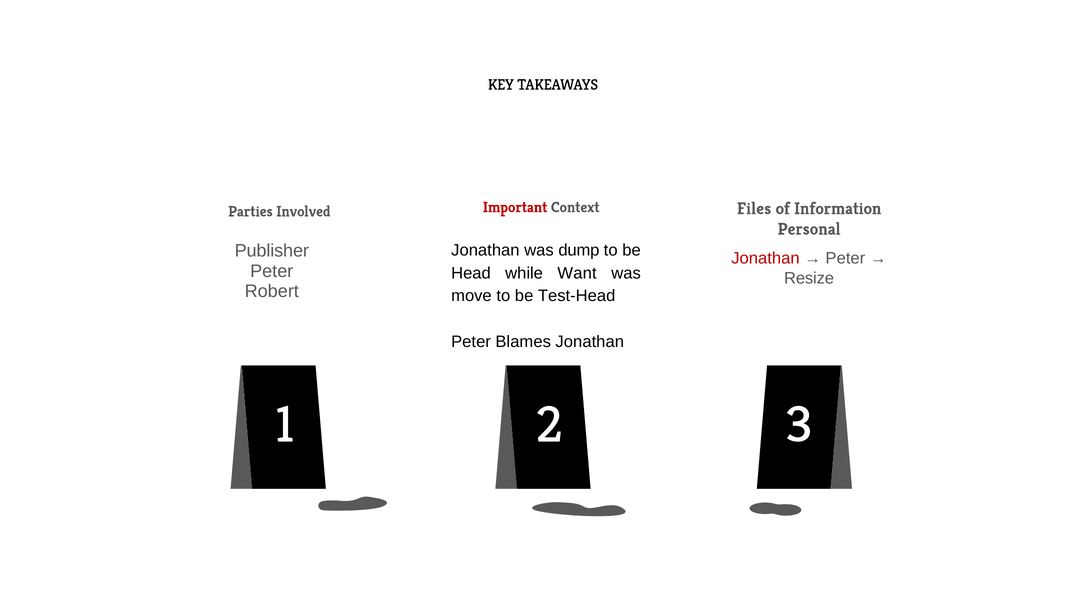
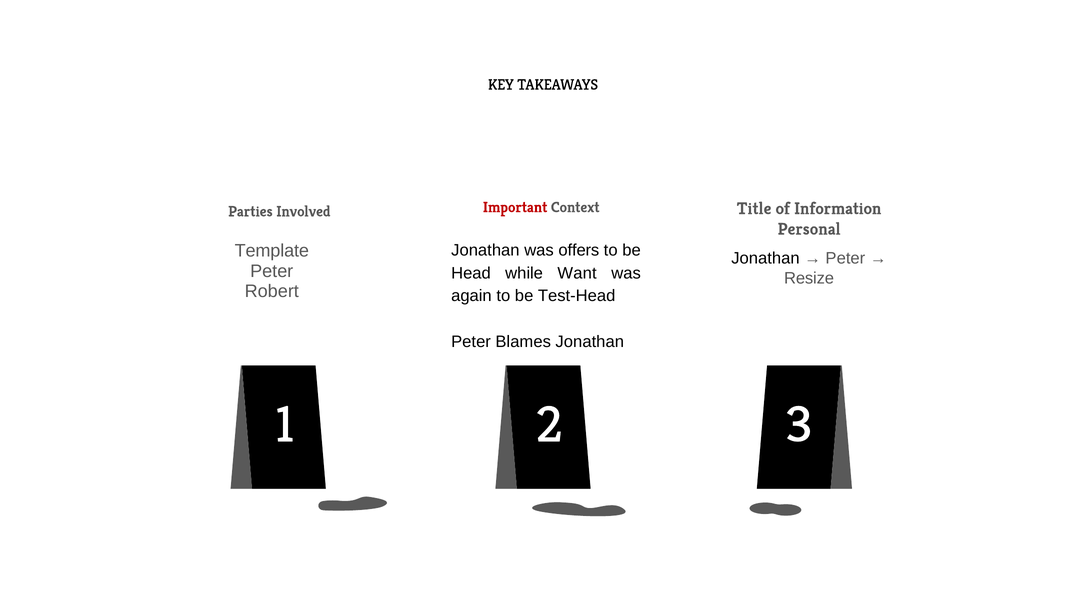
Files: Files -> Title
Publisher: Publisher -> Template
dump: dump -> offers
Jonathan at (765, 258) colour: red -> black
move: move -> again
